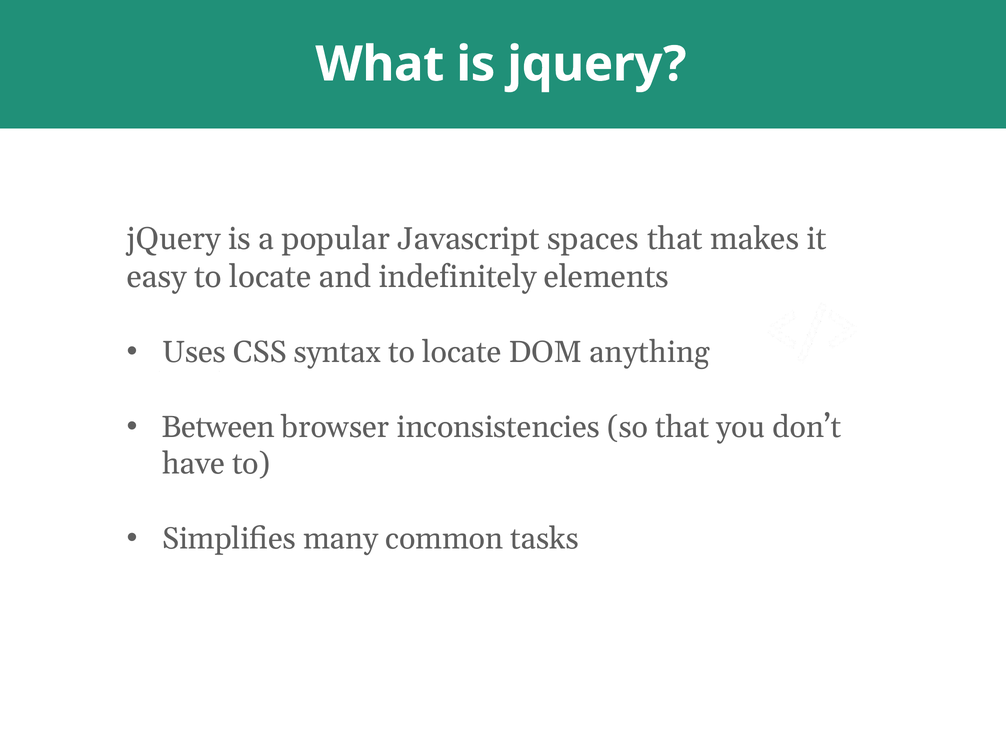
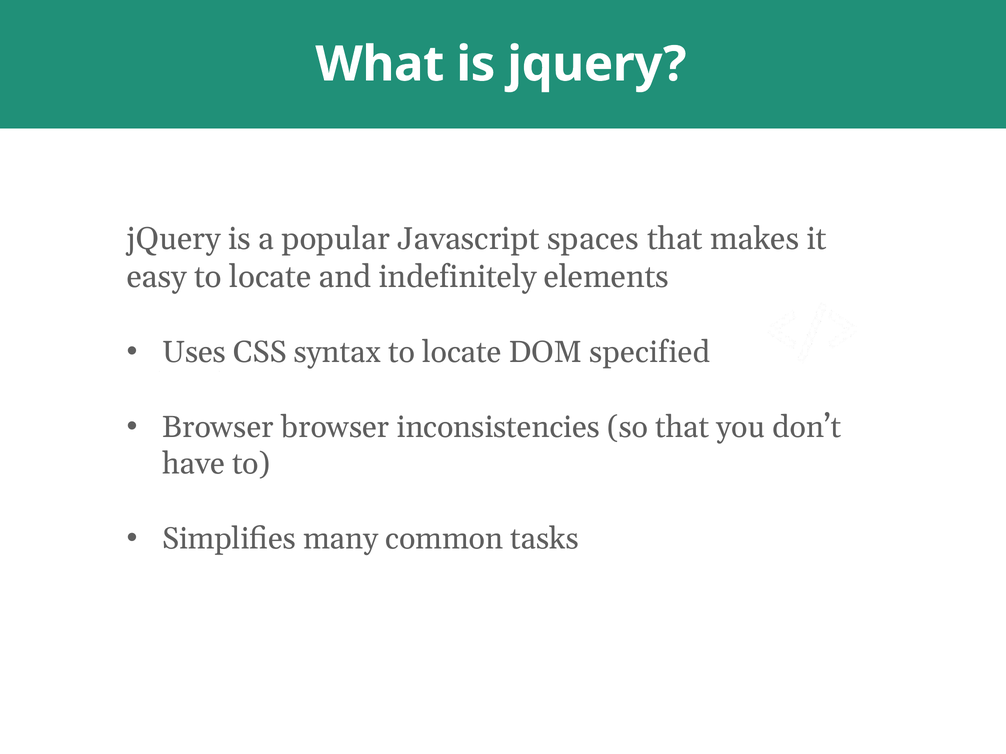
anything: anything -> specified
Between at (218, 428): Between -> Browser
